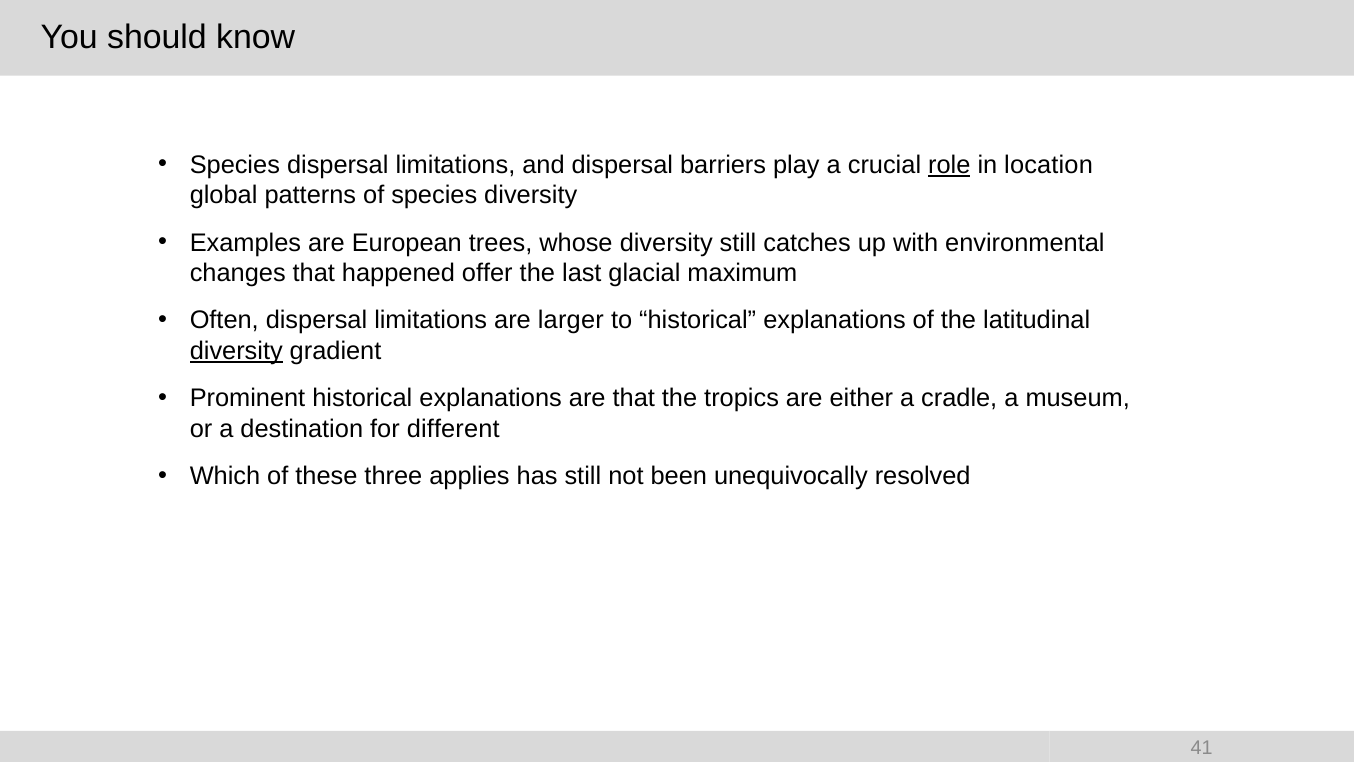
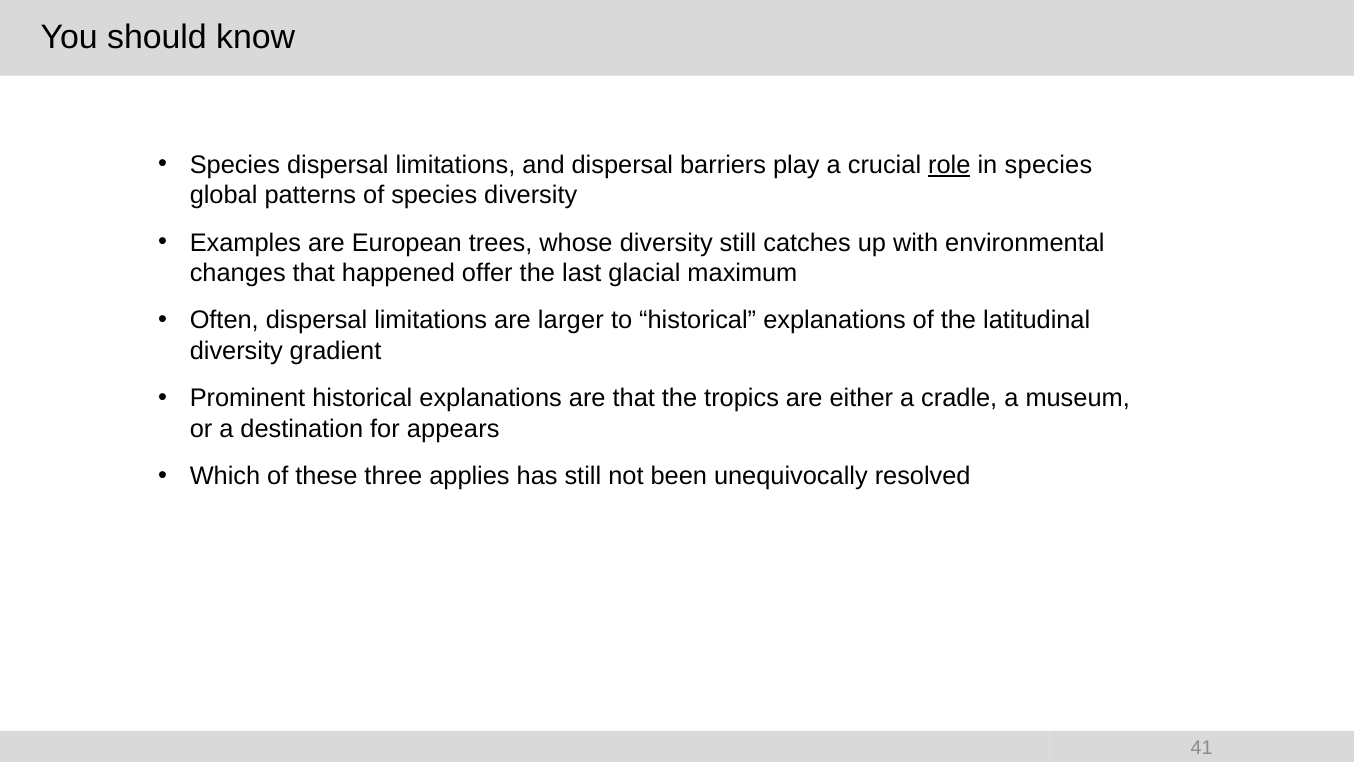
in location: location -> species
diversity at (236, 351) underline: present -> none
different: different -> appears
